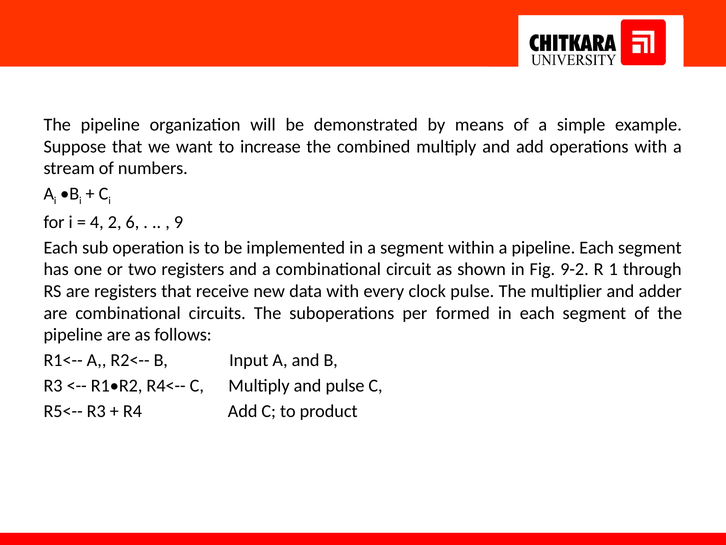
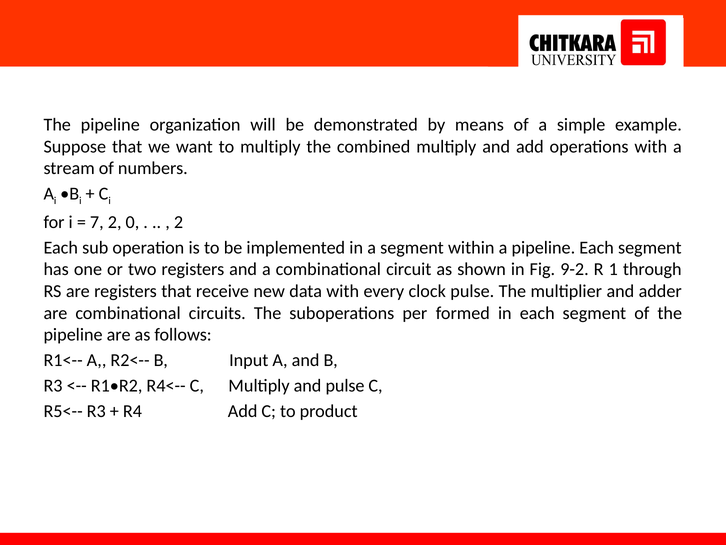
to increase: increase -> multiply
4: 4 -> 7
6: 6 -> 0
9 at (178, 222): 9 -> 2
